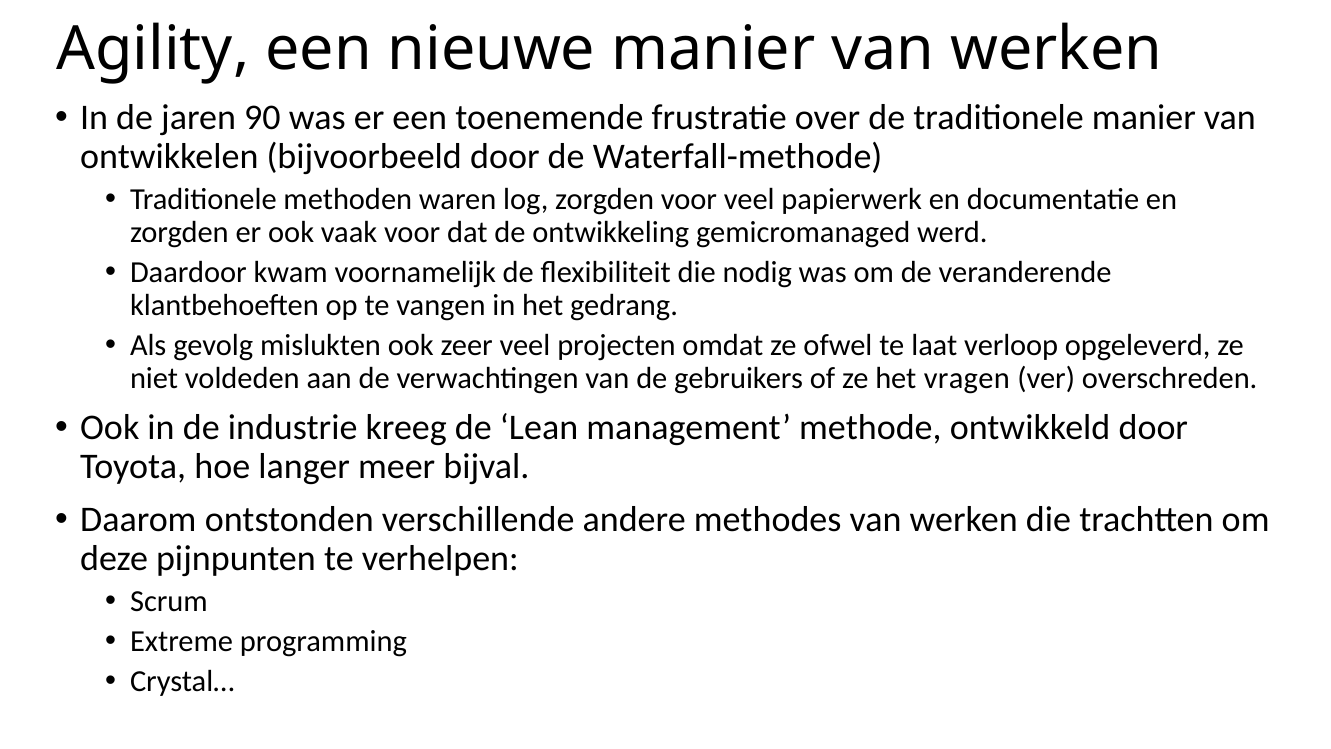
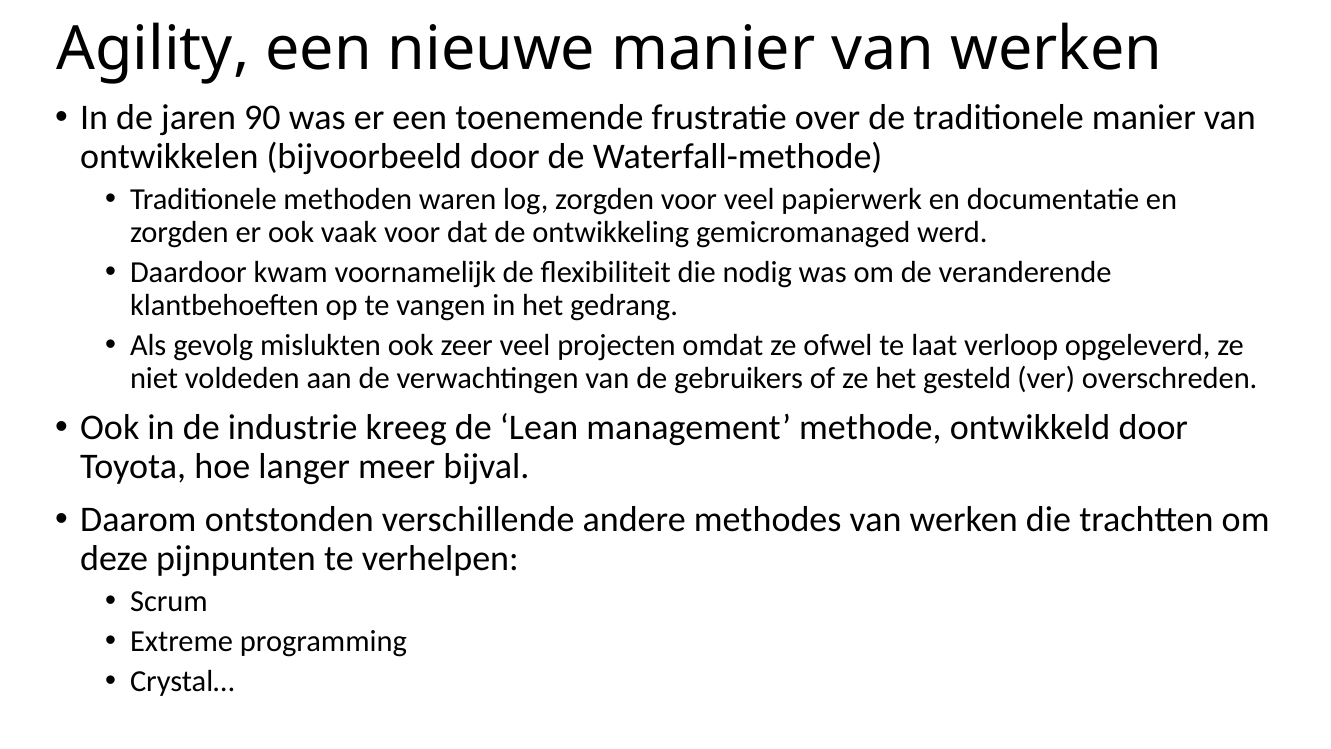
vragen: vragen -> gesteld
